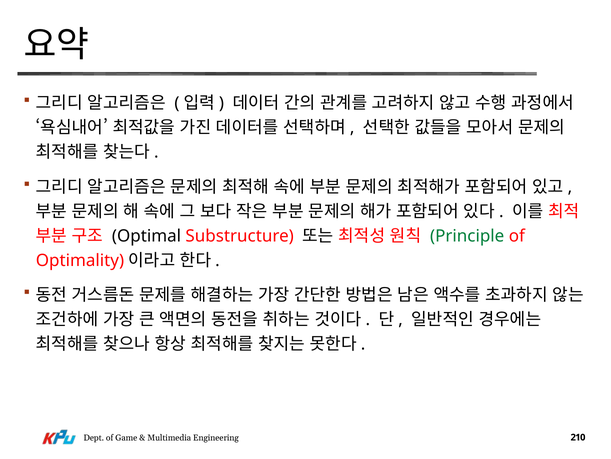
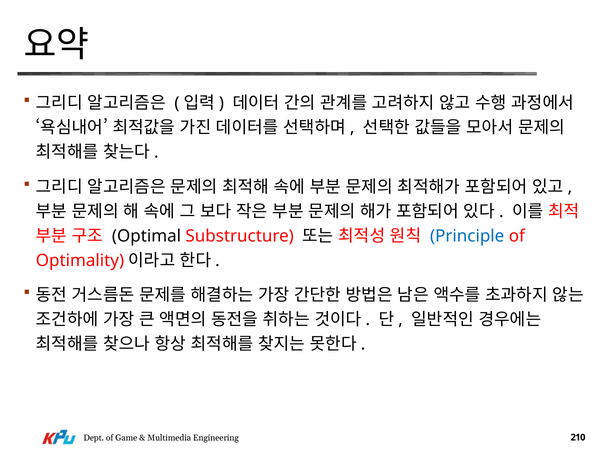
Principle colour: green -> blue
